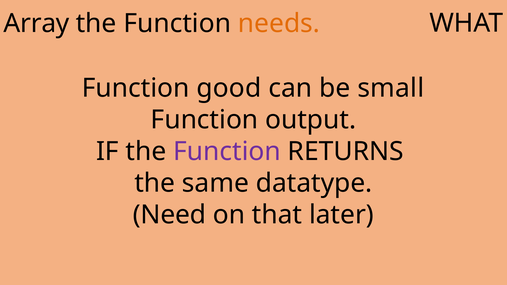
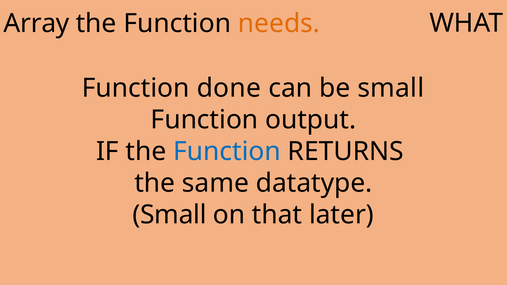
good: good -> done
Function at (227, 152) colour: purple -> blue
Need at (169, 215): Need -> Small
